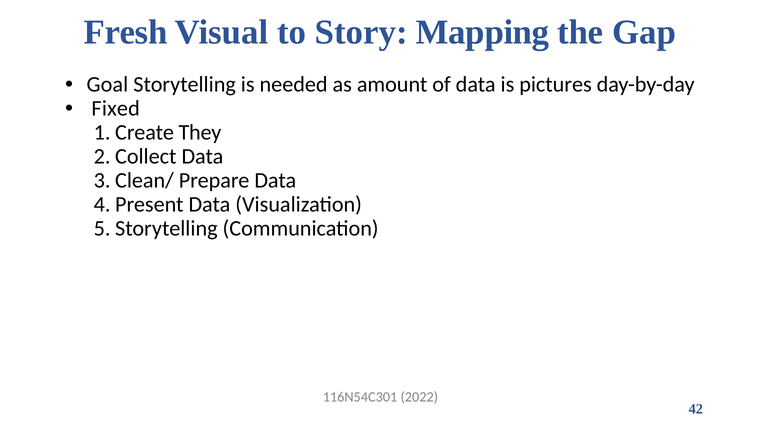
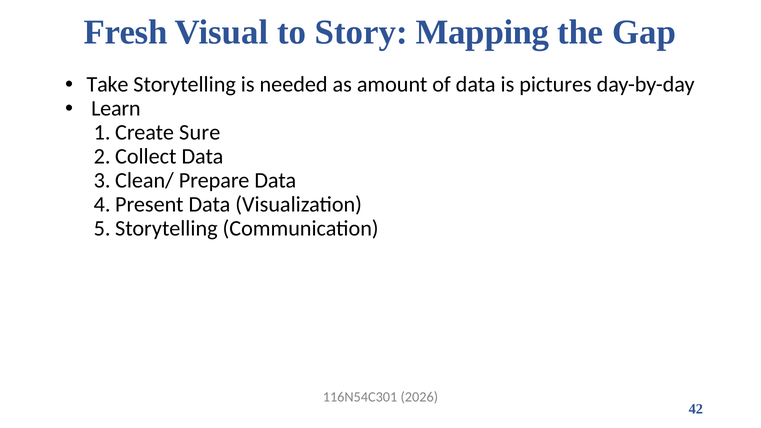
Goal: Goal -> Take
Fixed: Fixed -> Learn
They: They -> Sure
2022: 2022 -> 2026
